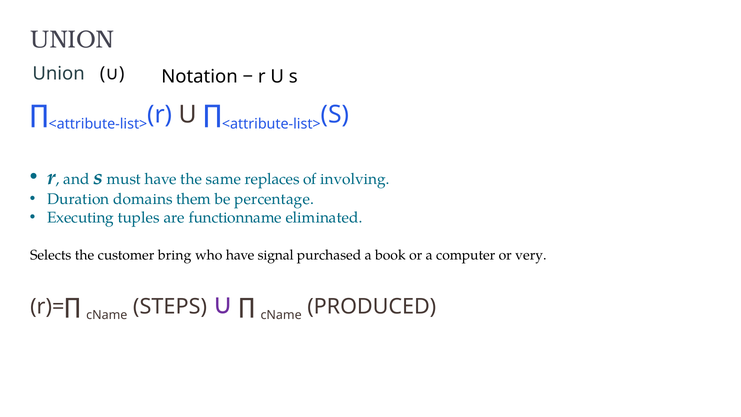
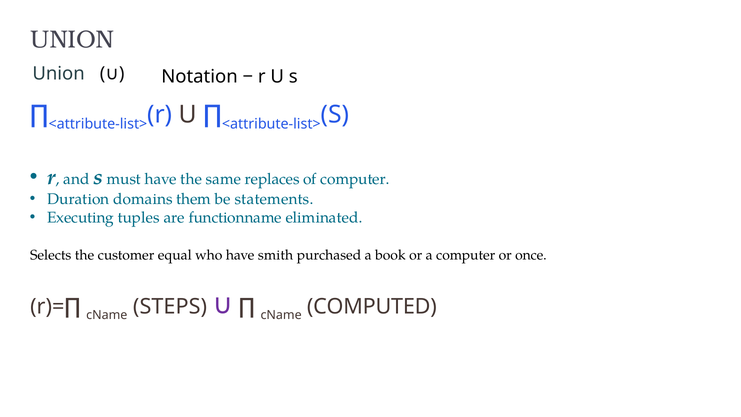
of involving: involving -> computer
percentage: percentage -> statements
bring: bring -> equal
signal: signal -> smith
very: very -> once
PRODUCED: PRODUCED -> COMPUTED
